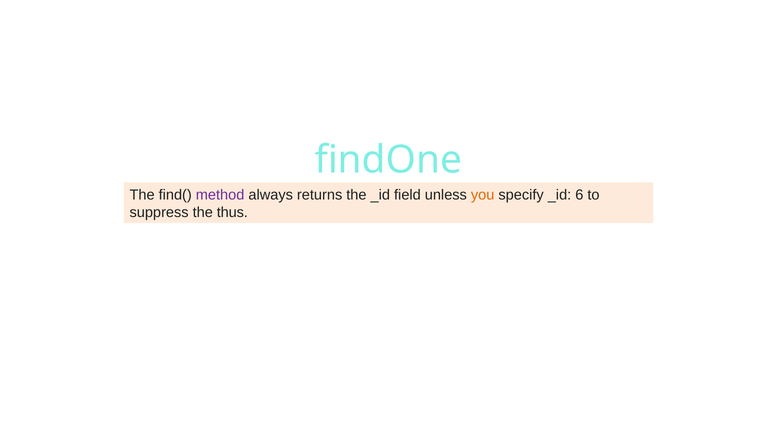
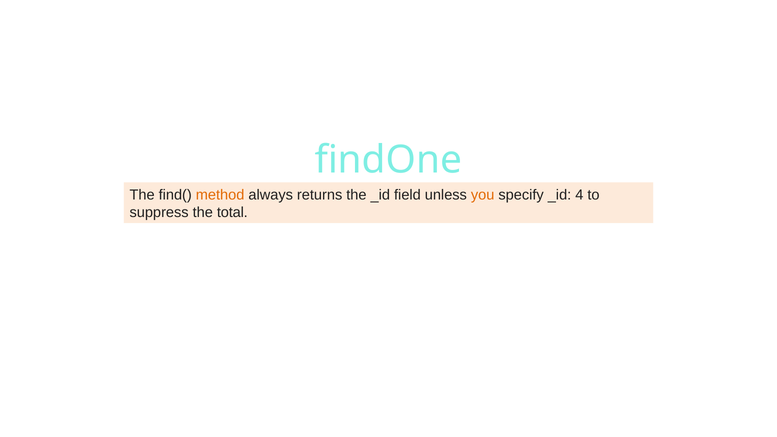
method colour: purple -> orange
6: 6 -> 4
thus: thus -> total
